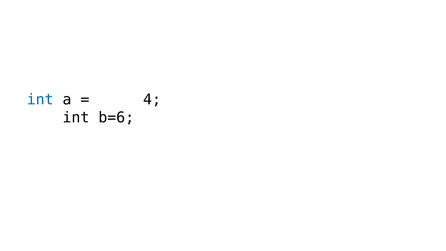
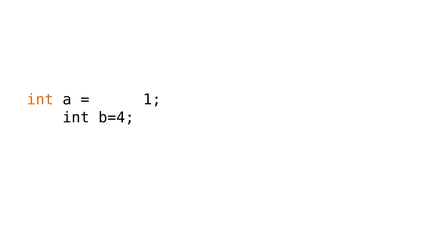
int at (40, 100) colour: blue -> orange
4: 4 -> 1
b=6: b=6 -> b=4
